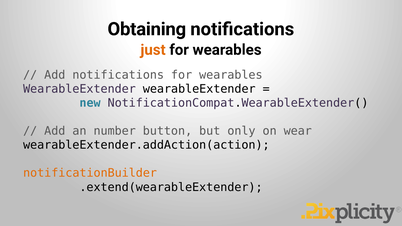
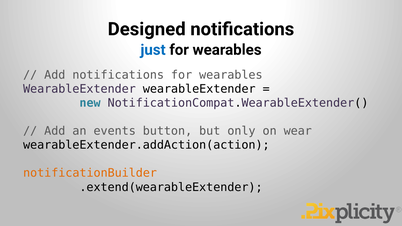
Obtaining: Obtaining -> Designed
just colour: orange -> blue
number: number -> events
